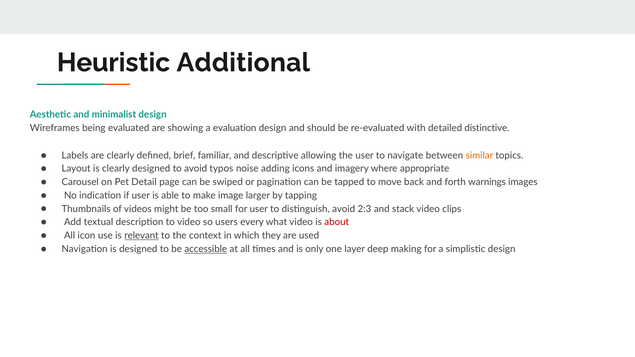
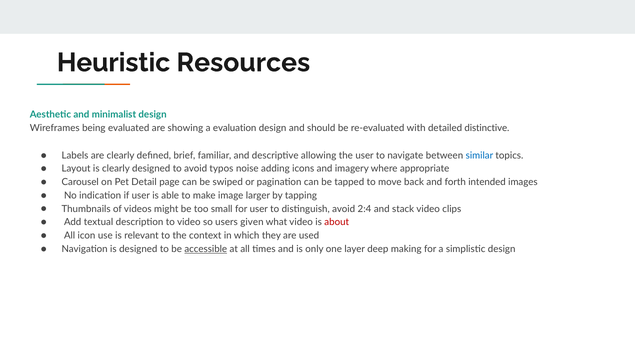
Additional: Additional -> Resources
similar colour: orange -> blue
warnings: warnings -> intended
2:3: 2:3 -> 2:4
every: every -> given
relevant underline: present -> none
